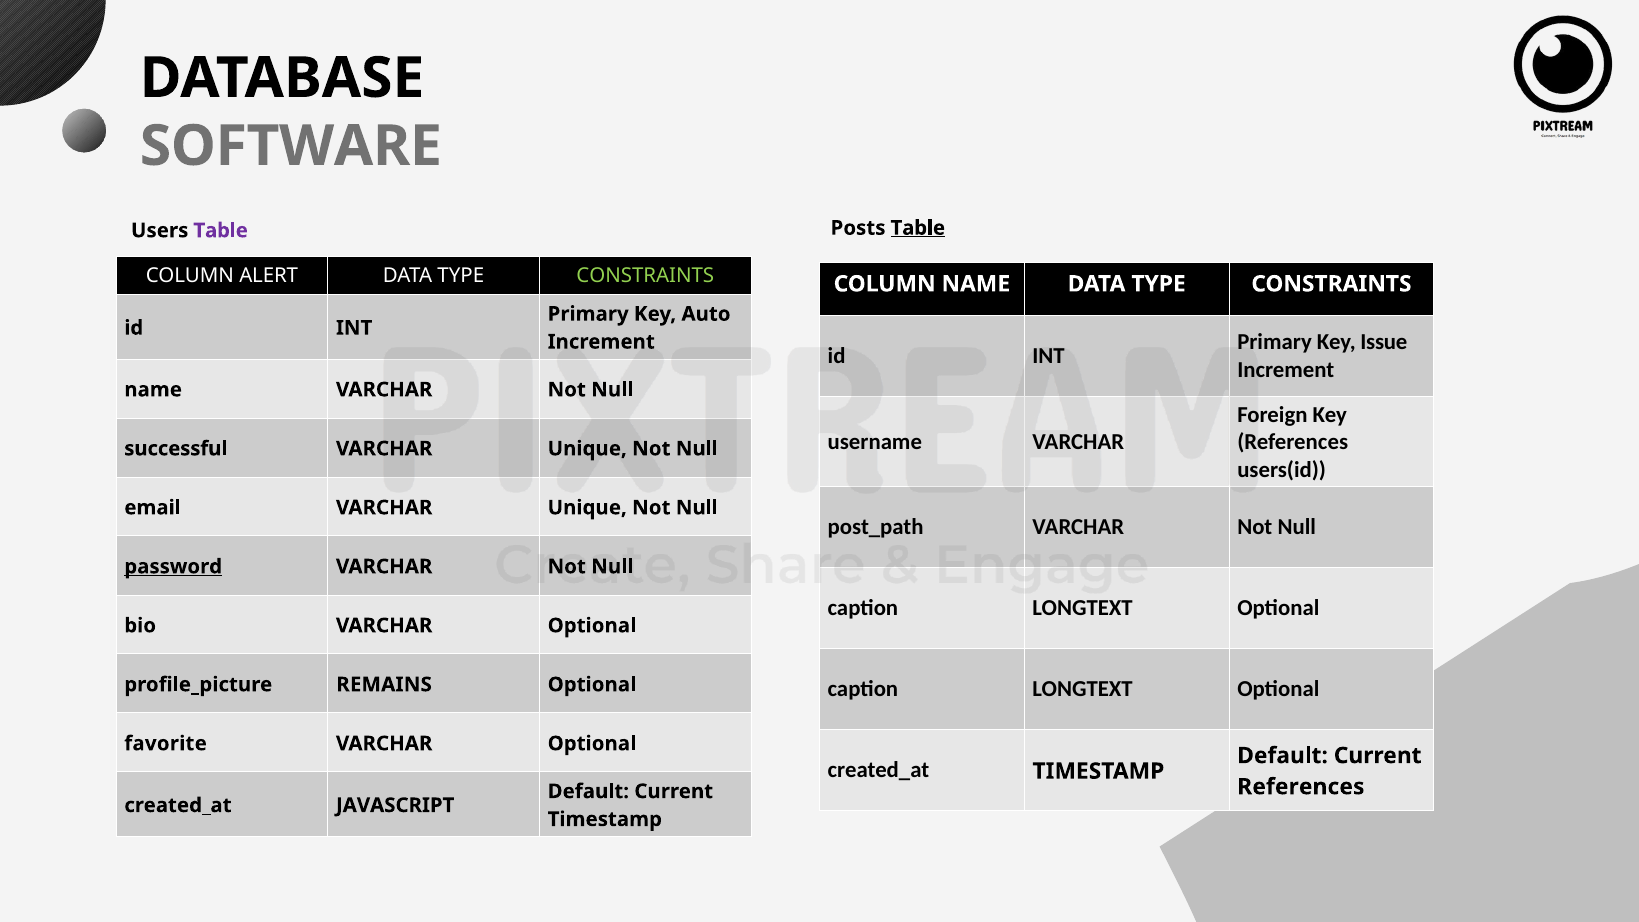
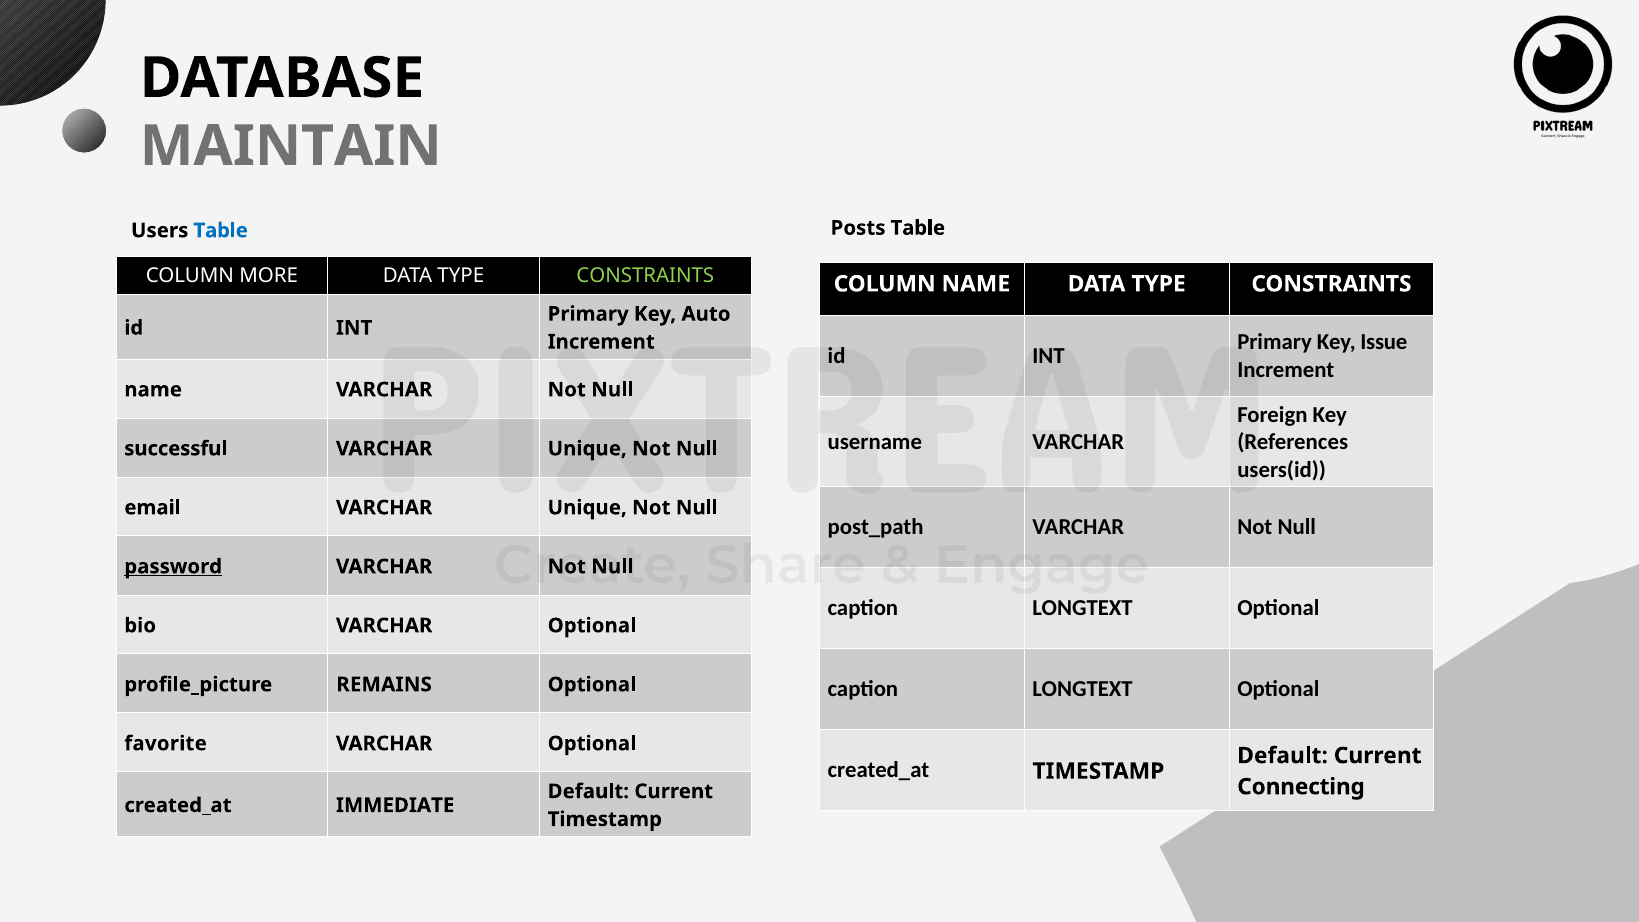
SOFTWARE: SOFTWARE -> MAINTAIN
Table at (221, 231) colour: purple -> blue
Table at (918, 228) underline: present -> none
ALERT: ALERT -> MORE
References at (1301, 787): References -> Connecting
JAVASCRIPT: JAVASCRIPT -> IMMEDIATE
